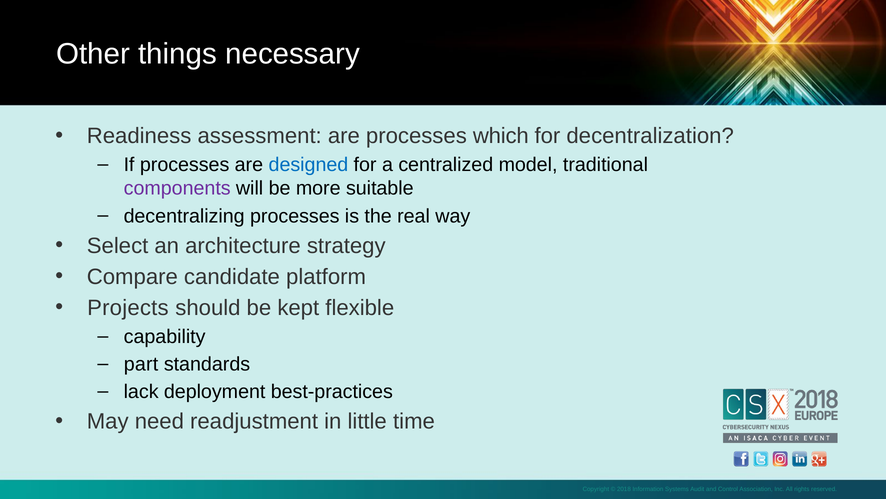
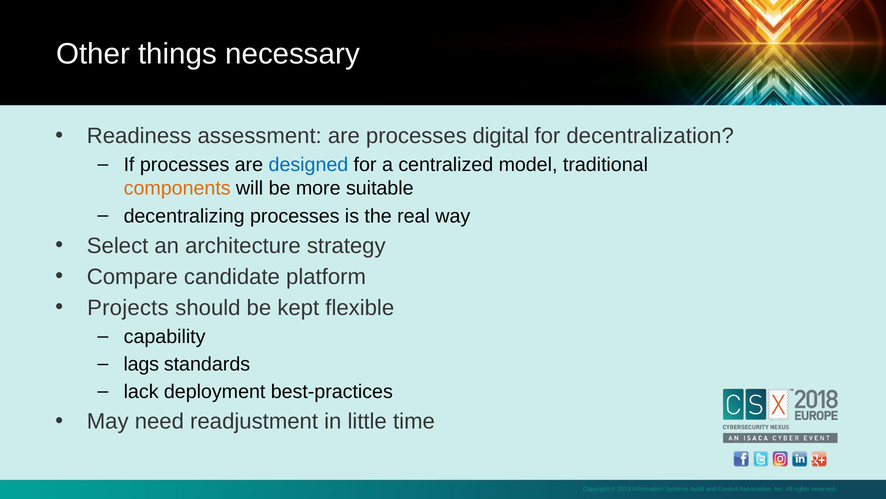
which: which -> digital
components colour: purple -> orange
part: part -> lags
